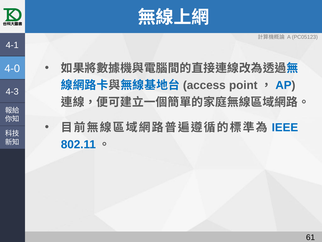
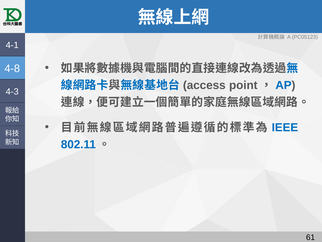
4-0: 4-0 -> 4-8
